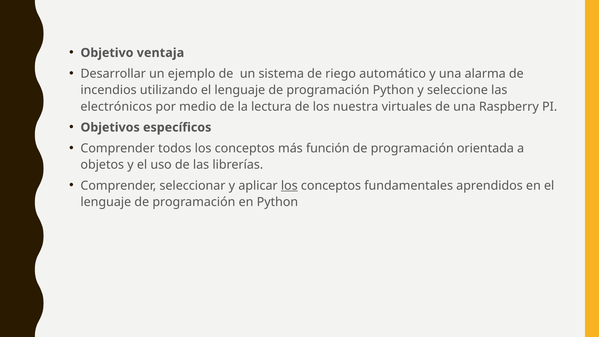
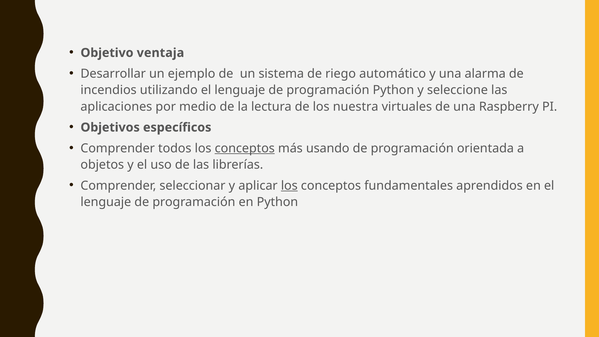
electrónicos: electrónicos -> aplicaciones
conceptos at (245, 148) underline: none -> present
función: función -> usando
